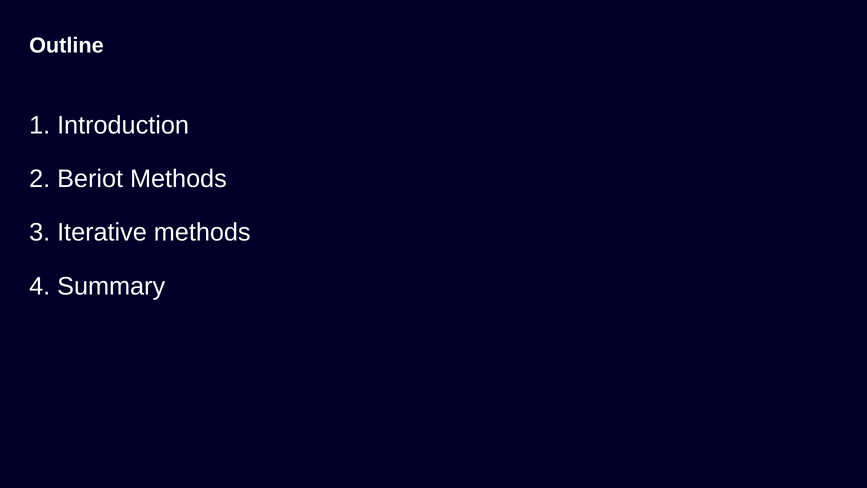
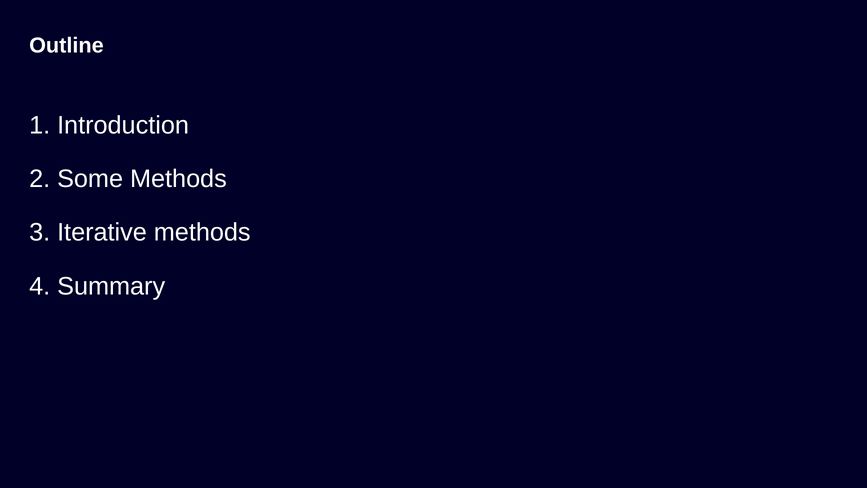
Beriot: Beriot -> Some
